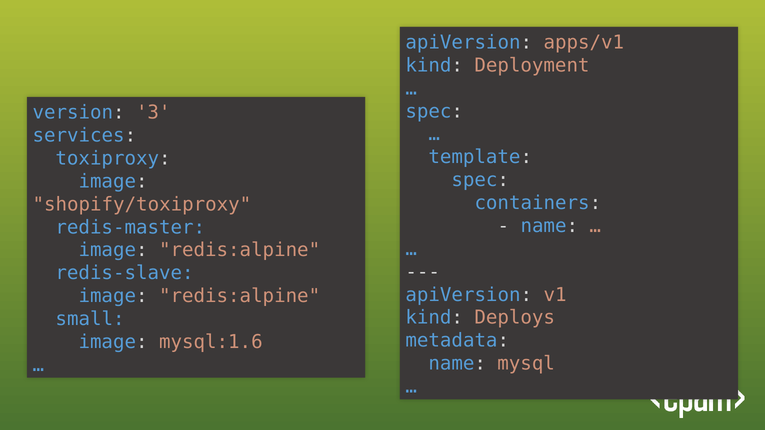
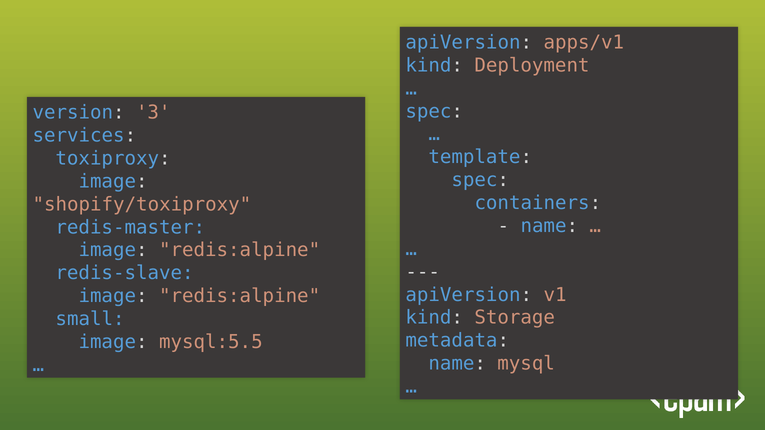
Deploys: Deploys -> Storage
mysql:1.6: mysql:1.6 -> mysql:5.5
